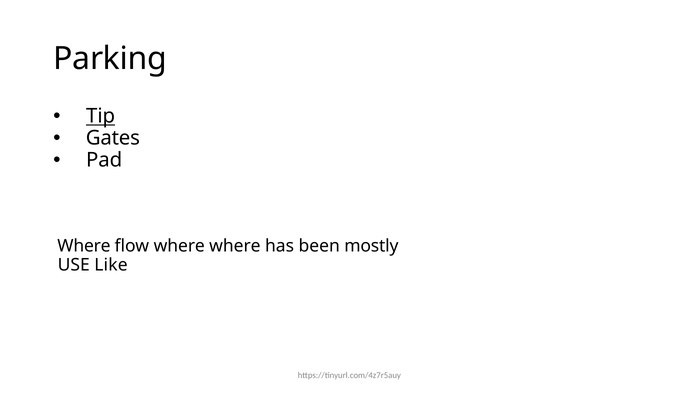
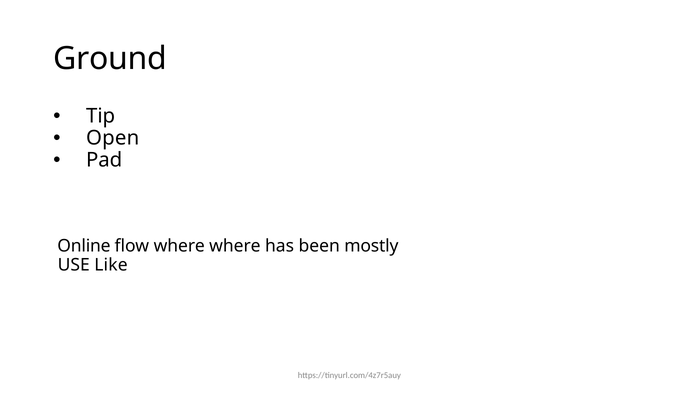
Parking: Parking -> Ground
Tip underline: present -> none
Gates: Gates -> Open
Where at (84, 246): Where -> Online
